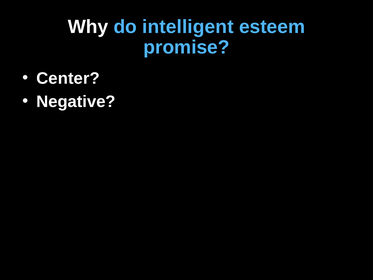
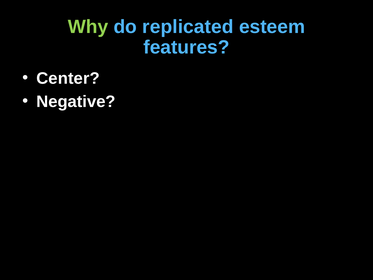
Why colour: white -> light green
intelligent: intelligent -> replicated
promise: promise -> features
